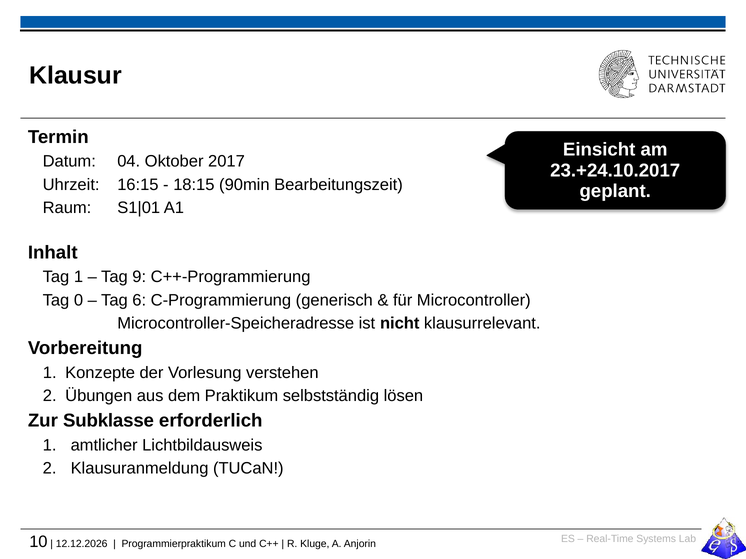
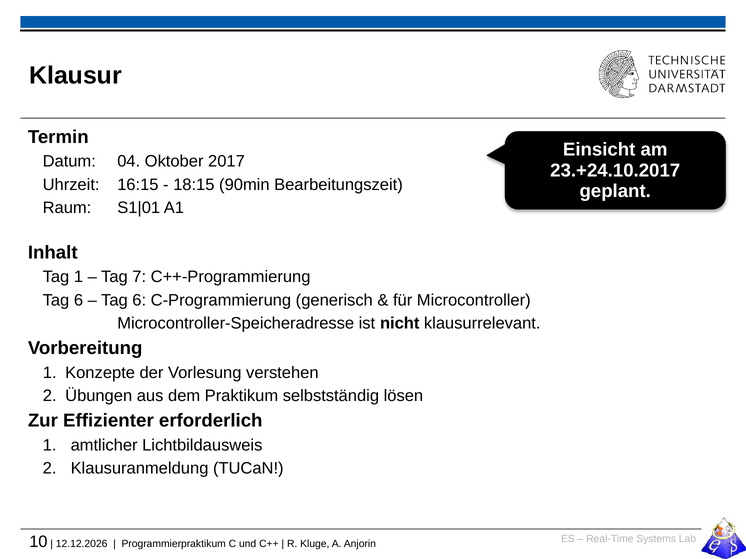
9: 9 -> 7
0 at (78, 300): 0 -> 6
Subklasse: Subklasse -> Effizienter
